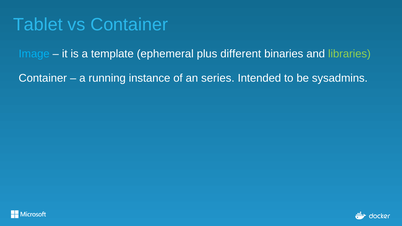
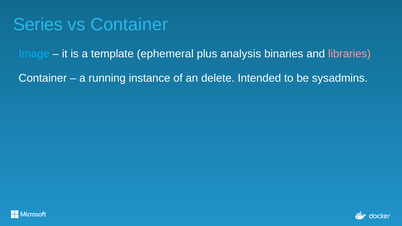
Tablet: Tablet -> Series
different: different -> analysis
libraries colour: light green -> pink
series: series -> delete
